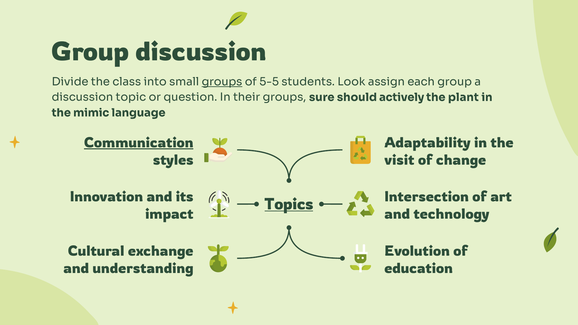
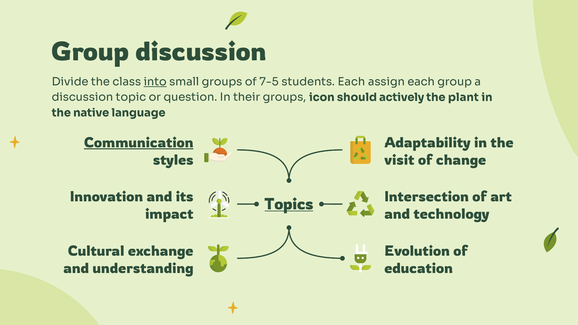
into underline: none -> present
groups at (222, 82) underline: present -> none
5-5: 5-5 -> 7-5
students Look: Look -> Each
sure: sure -> icon
mimic: mimic -> native
